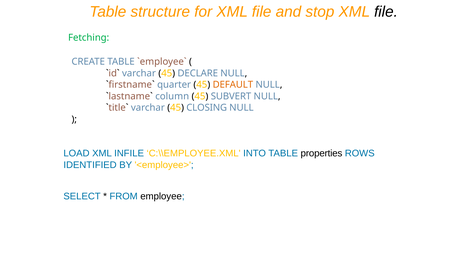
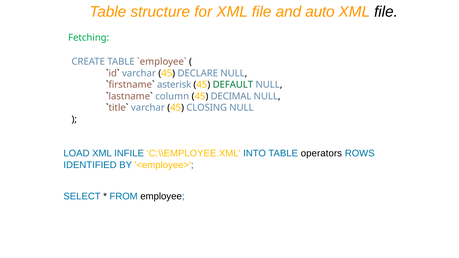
stop: stop -> auto
quarter: quarter -> asterisk
DEFAULT colour: orange -> green
SUBVERT: SUBVERT -> DECIMAL
properties: properties -> operators
